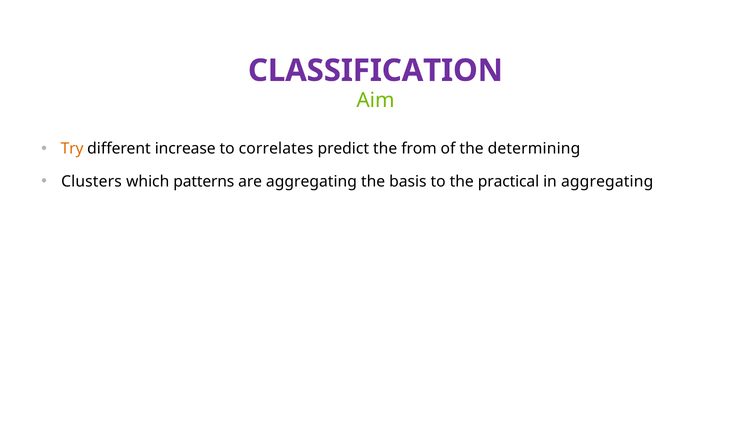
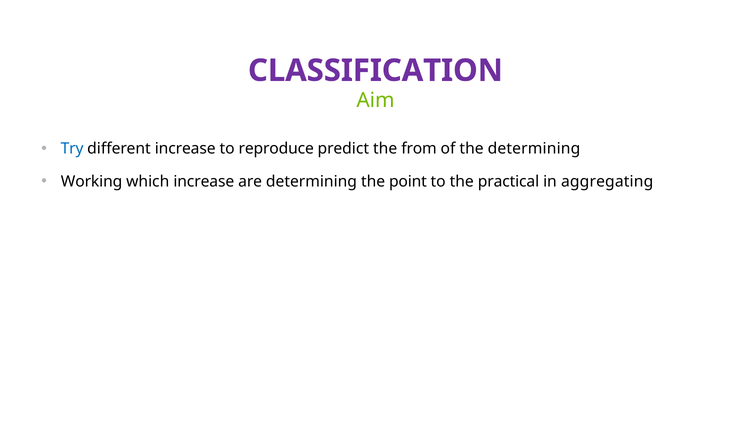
Try colour: orange -> blue
correlates: correlates -> reproduce
Clusters: Clusters -> Working
which patterns: patterns -> increase
are aggregating: aggregating -> determining
basis: basis -> point
